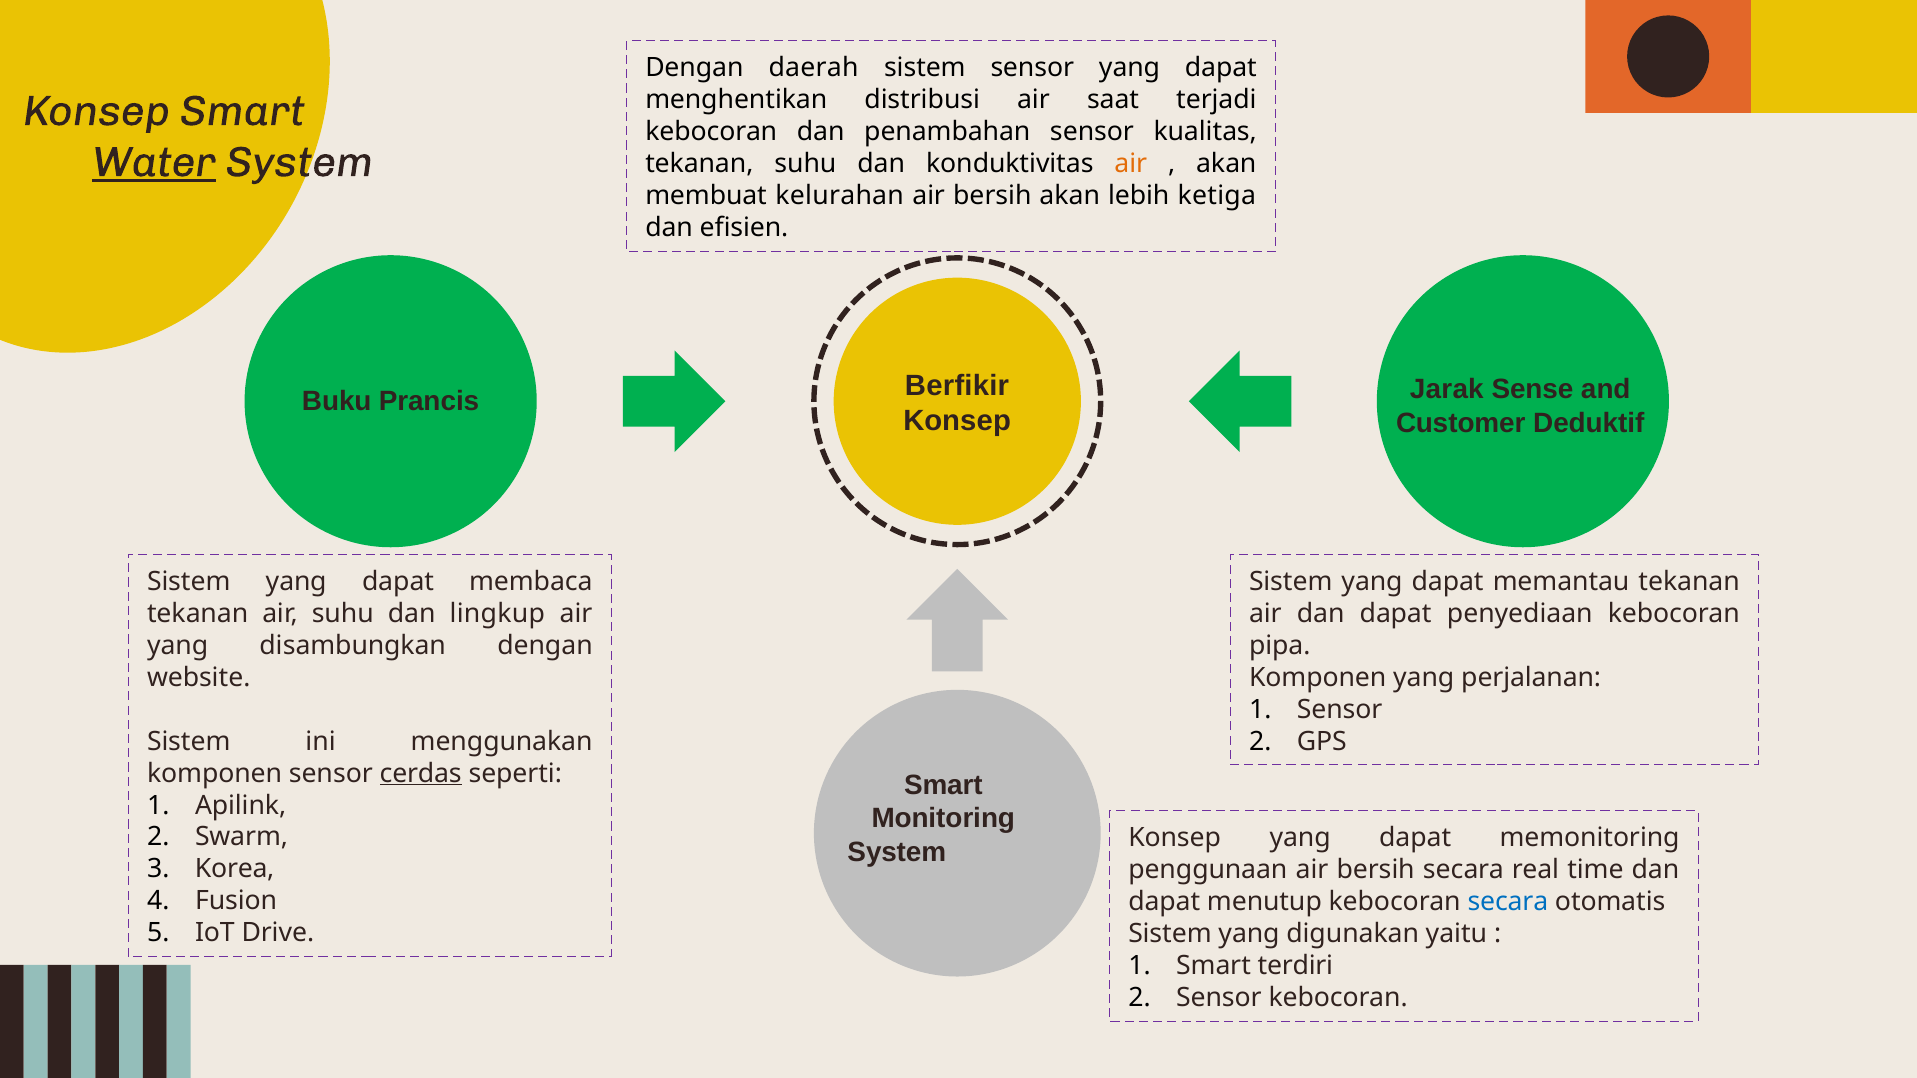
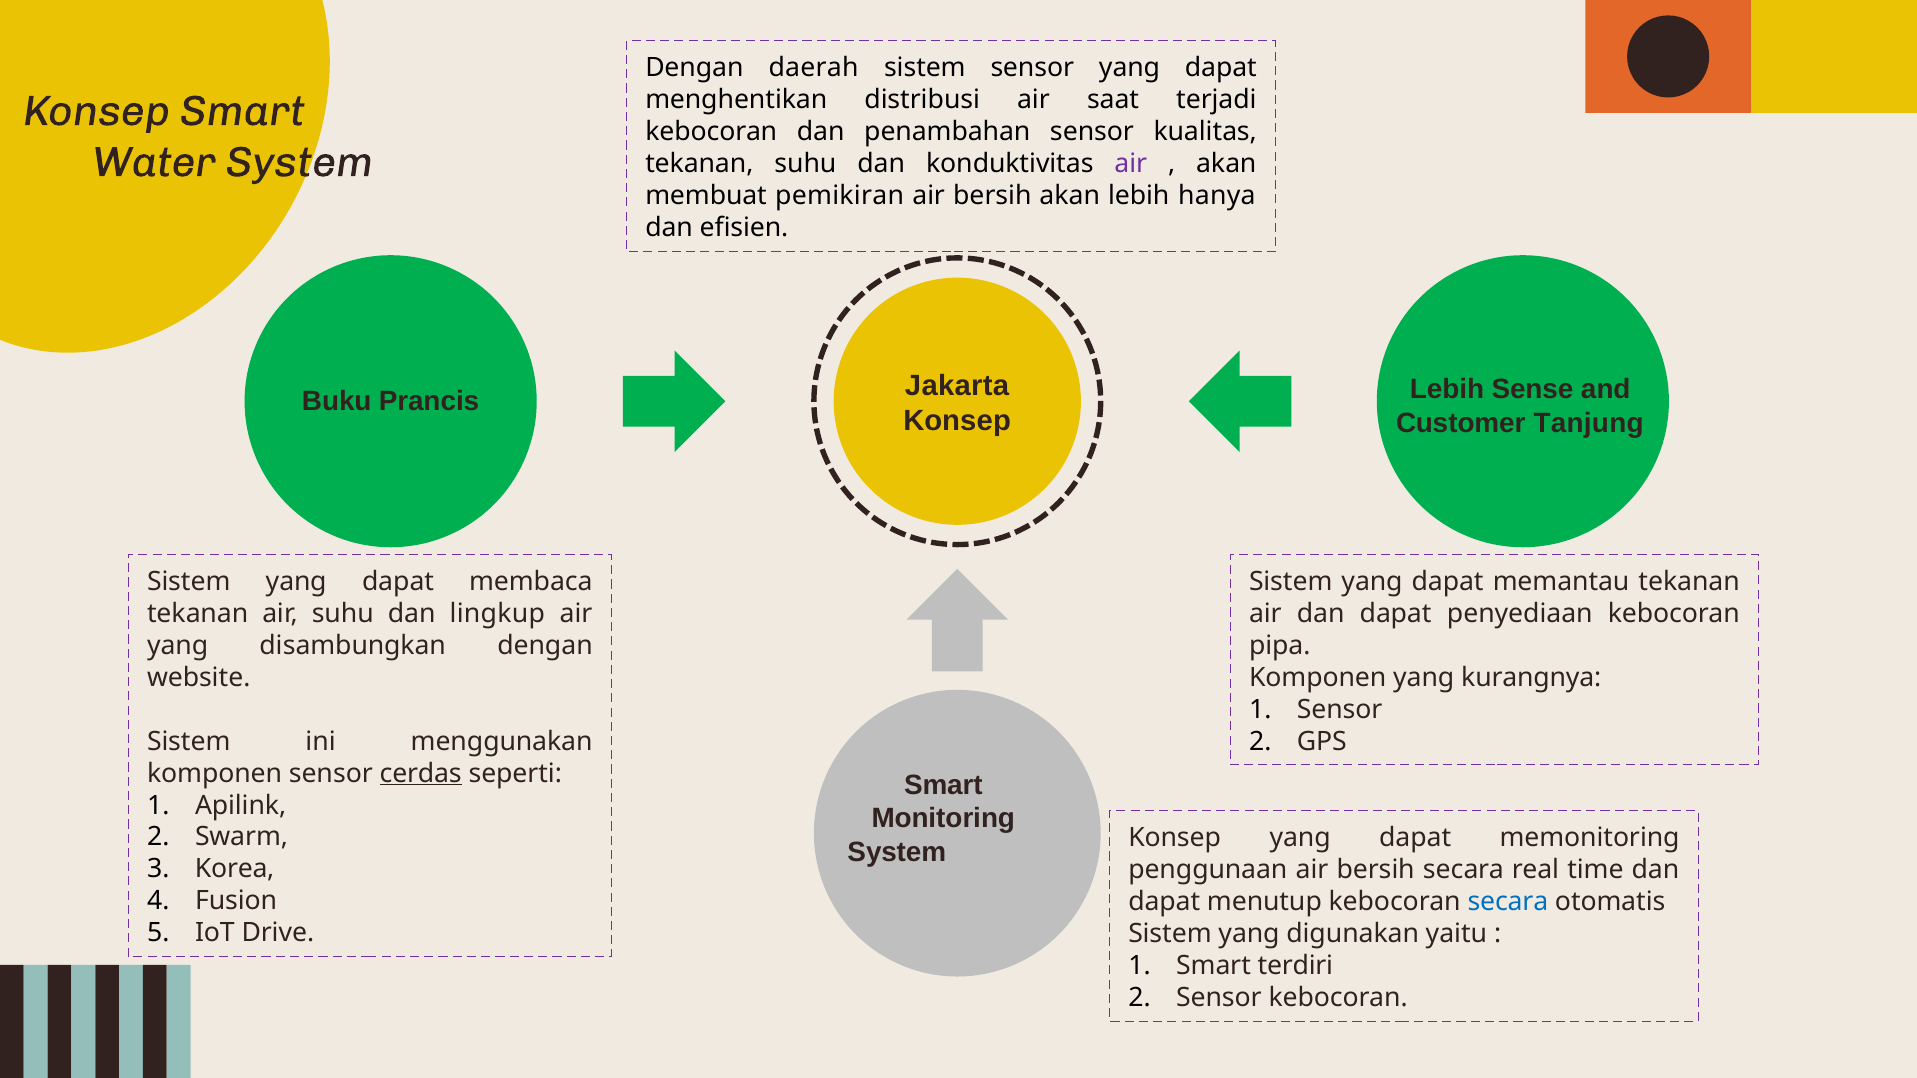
Water underline: present -> none
air at (1131, 164) colour: orange -> purple
kelurahan: kelurahan -> pemikiran
ketiga: ketiga -> hanya
Berfikir: Berfikir -> Jakarta
Prancis Jarak: Jarak -> Lebih
Deduktif: Deduktif -> Tanjung
perjalanan: perjalanan -> kurangnya
